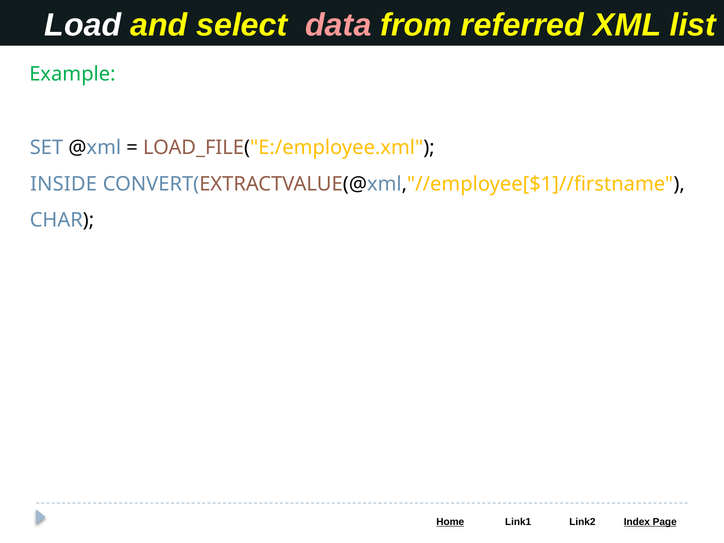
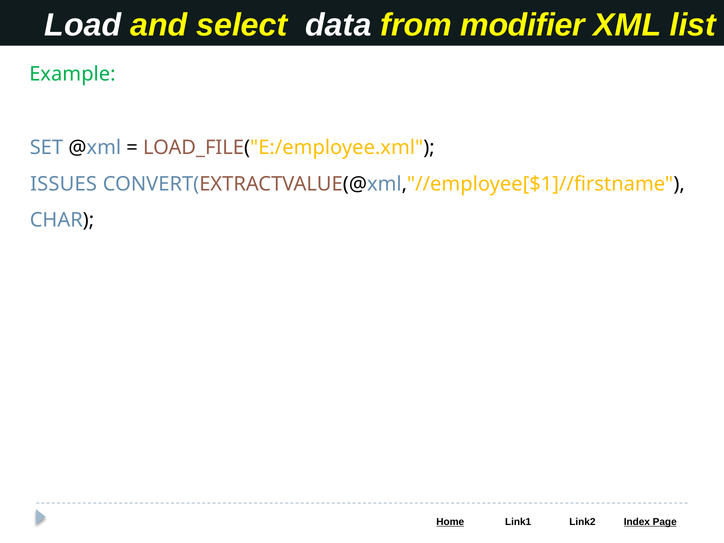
data colour: pink -> white
referred: referred -> modifier
INSIDE: INSIDE -> ISSUES
